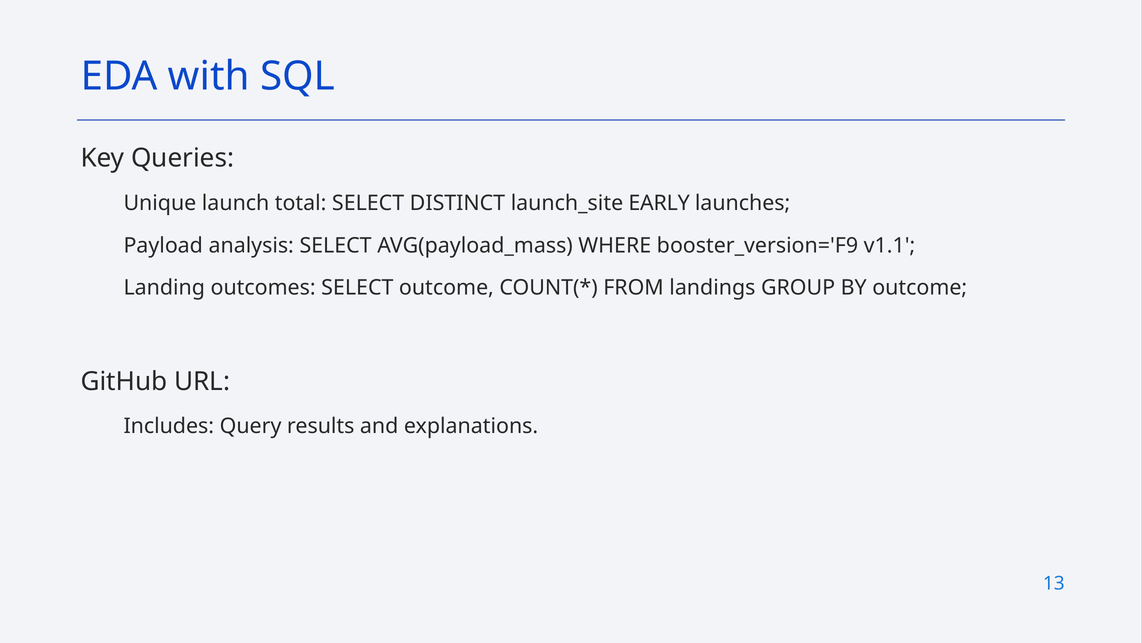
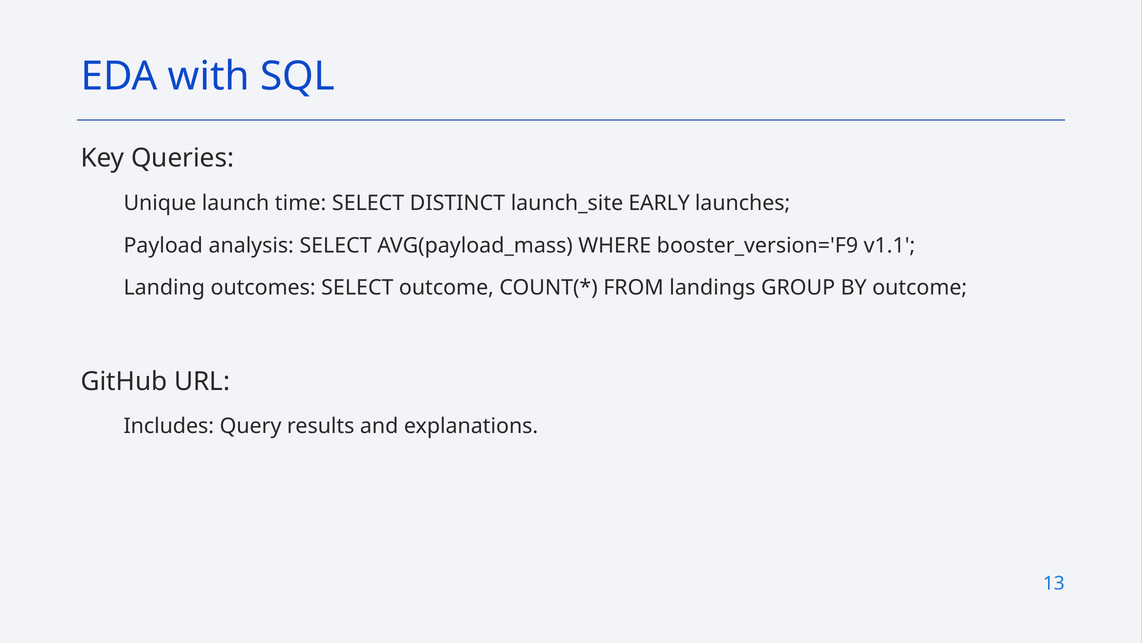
total: total -> time
